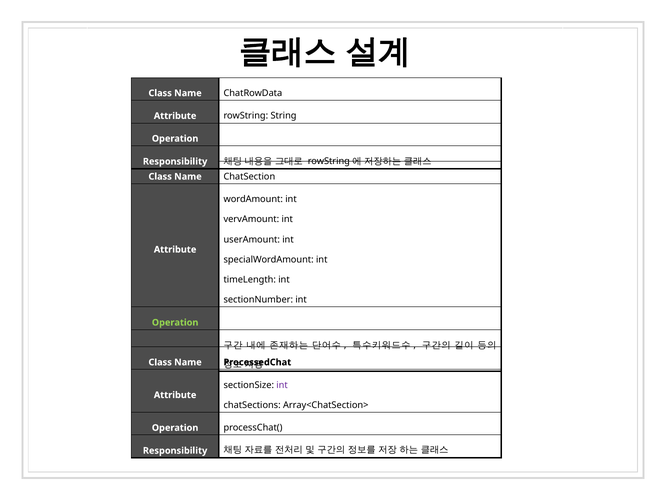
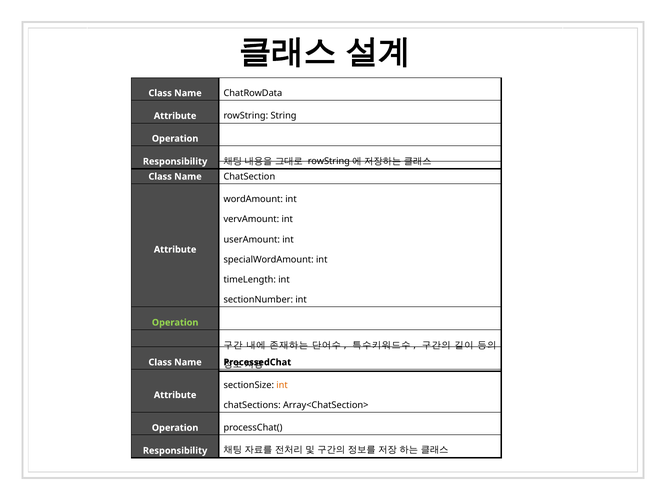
int at (282, 385) colour: purple -> orange
